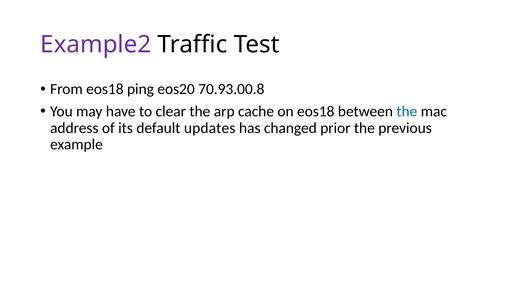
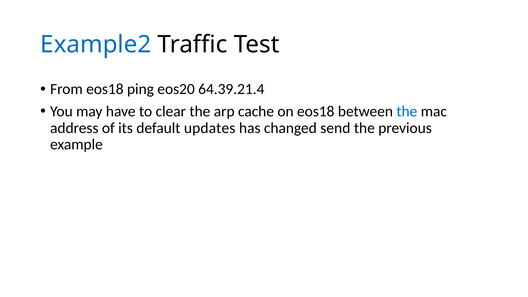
Example2 colour: purple -> blue
70.93.00.8: 70.93.00.8 -> 64.39.21.4
prior: prior -> send
